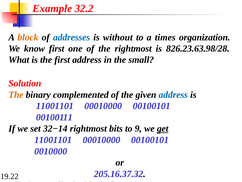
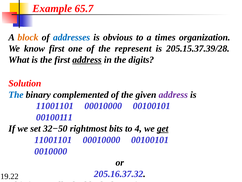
32.2: 32.2 -> 65.7
without: without -> obvious
the rightmost: rightmost -> represent
826.23.63.98/28: 826.23.63.98/28 -> 205.15.37.39/28
address at (87, 60) underline: none -> present
small: small -> digits
The at (16, 94) colour: orange -> blue
address at (173, 94) colour: blue -> purple
32−14: 32−14 -> 32−50
9: 9 -> 4
